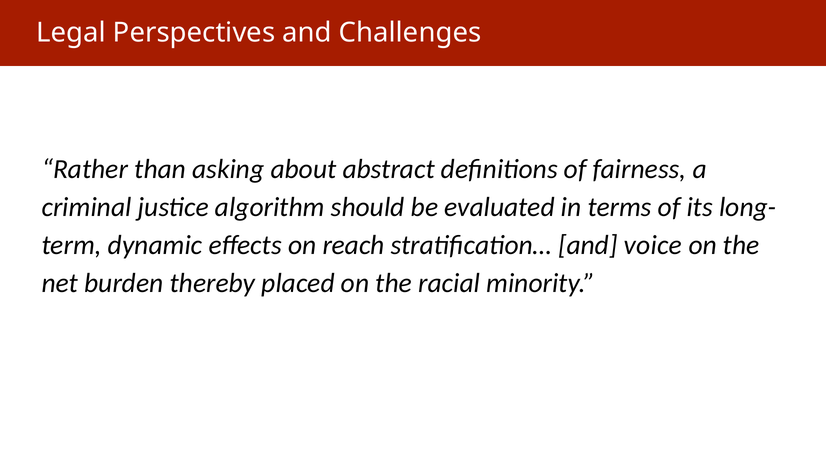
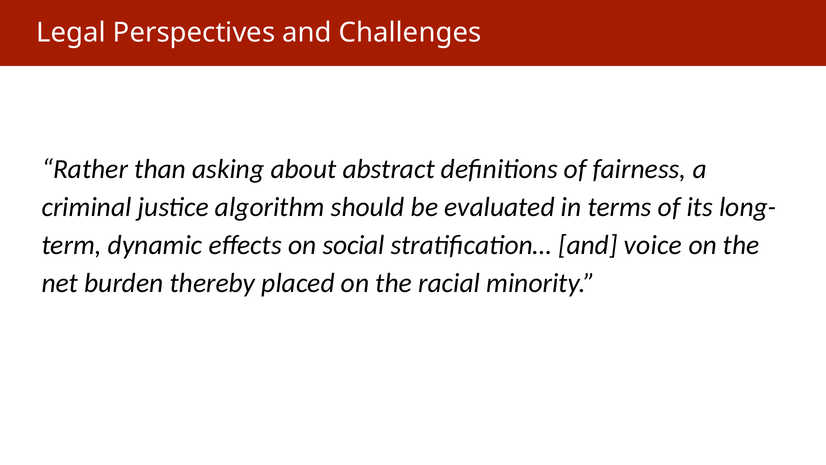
reach: reach -> social
